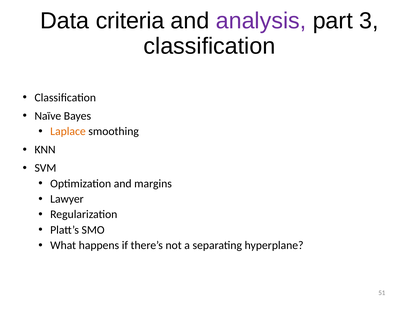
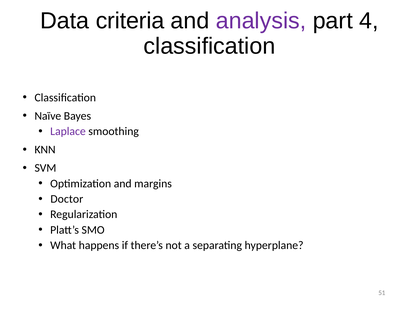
3: 3 -> 4
Laplace colour: orange -> purple
Lawyer: Lawyer -> Doctor
